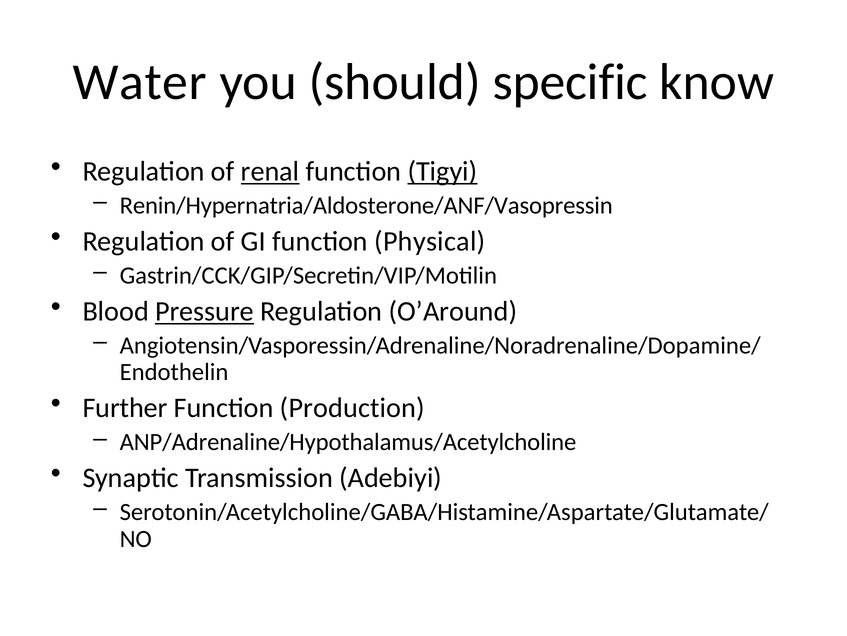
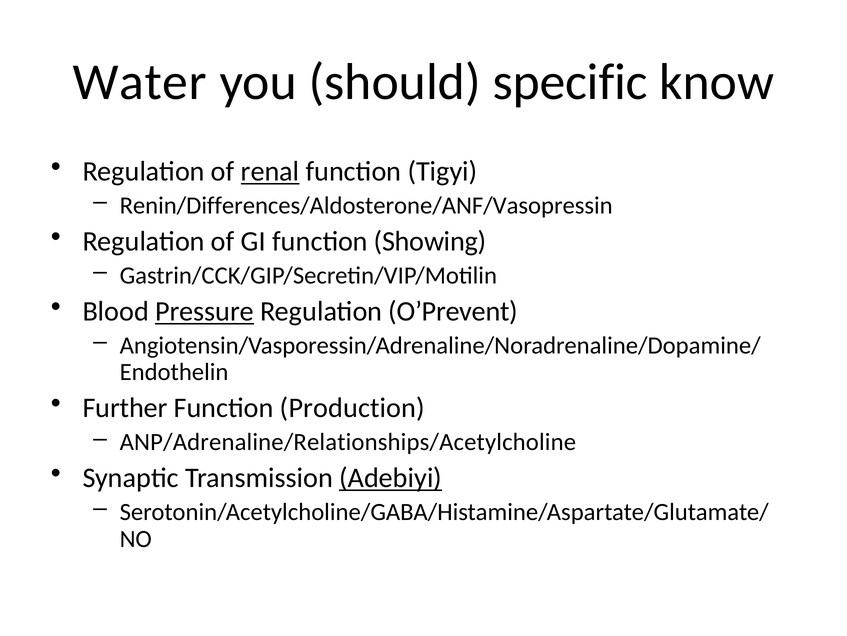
Tigyi underline: present -> none
Renin/Hypernatria/Aldosterone/ANF/Vasopressin: Renin/Hypernatria/Aldosterone/ANF/Vasopressin -> Renin/Differences/Aldosterone/ANF/Vasopressin
Physical: Physical -> Showing
O’Around: O’Around -> O’Prevent
ANP/Adrenaline/Hypothalamus/Acetylcholine: ANP/Adrenaline/Hypothalamus/Acetylcholine -> ANP/Adrenaline/Relationships/Acetylcholine
Adebiyi underline: none -> present
